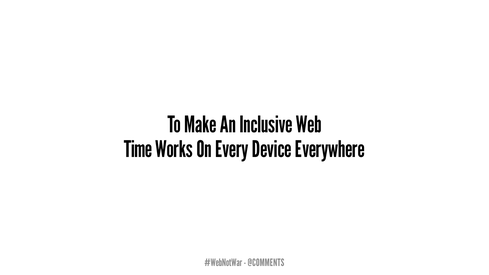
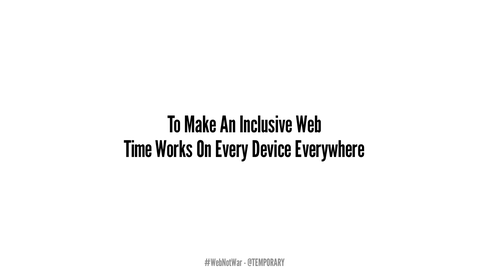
@COMMENTS: @COMMENTS -> @TEMPORARY
